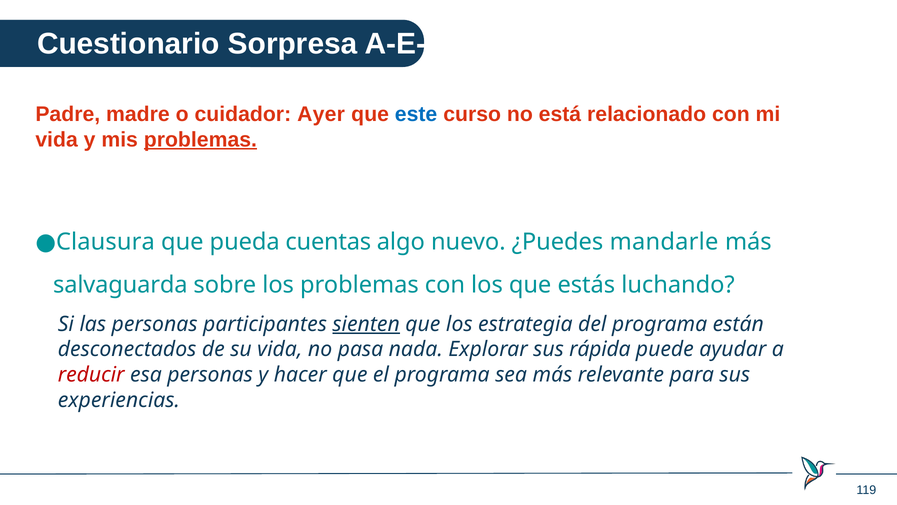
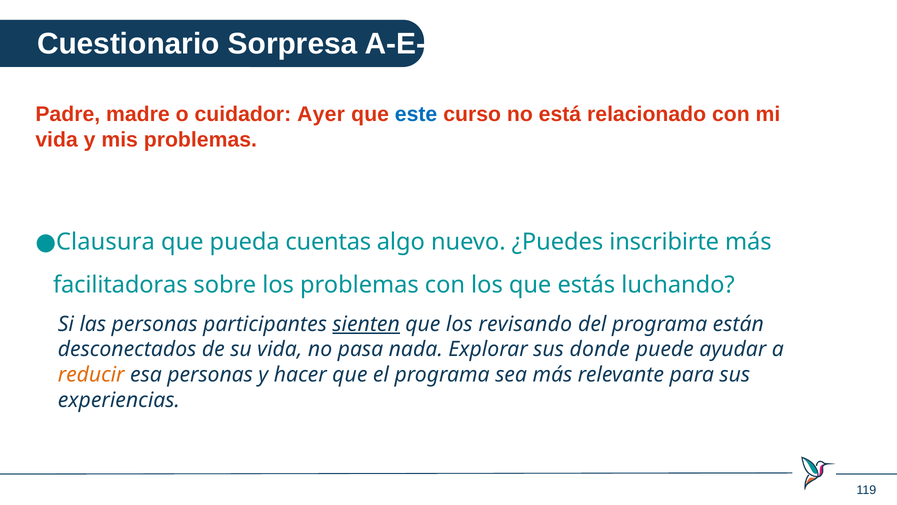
problemas at (200, 139) underline: present -> none
mandarle: mandarle -> inscribirte
salvaguarda: salvaguarda -> facilitadoras
estrategia: estrategia -> revisando
rápida: rápida -> donde
reducir colour: red -> orange
